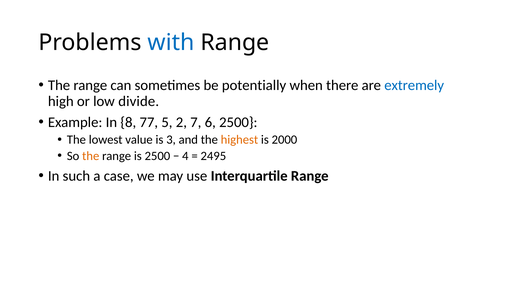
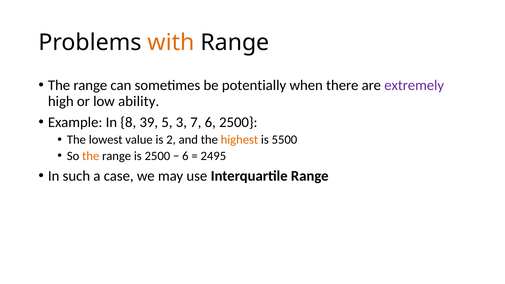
with colour: blue -> orange
extremely colour: blue -> purple
divide: divide -> ability
77: 77 -> 39
2: 2 -> 3
3: 3 -> 2
2000: 2000 -> 5500
4 at (185, 156): 4 -> 6
